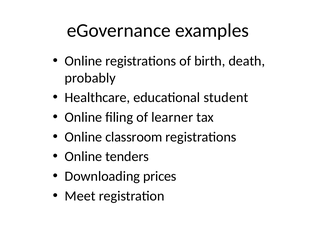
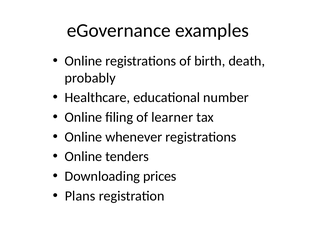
student: student -> number
classroom: classroom -> whenever
Meet: Meet -> Plans
